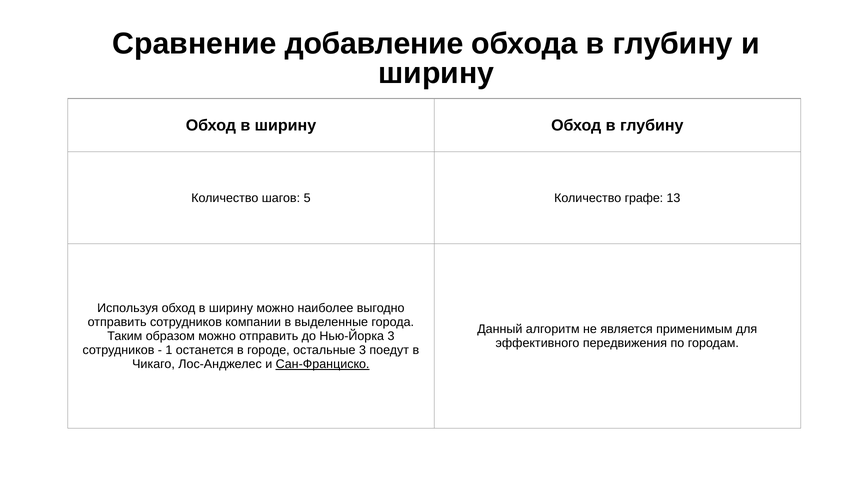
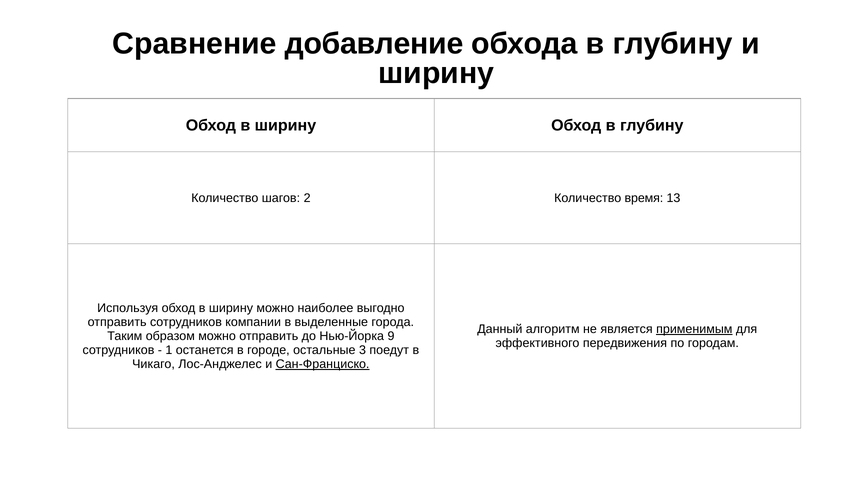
5: 5 -> 2
графе: графе -> время
применимым underline: none -> present
Нью-Йорка 3: 3 -> 9
